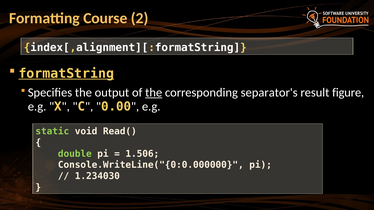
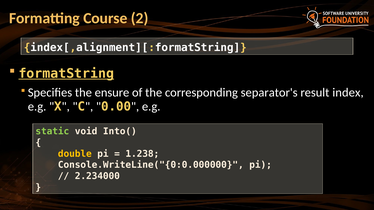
output: output -> ensure
the at (154, 93) underline: present -> none
figure: figure -> index
Read(: Read( -> Into(
double colour: light green -> yellow
1.506: 1.506 -> 1.238
1.234030: 1.234030 -> 2.234000
